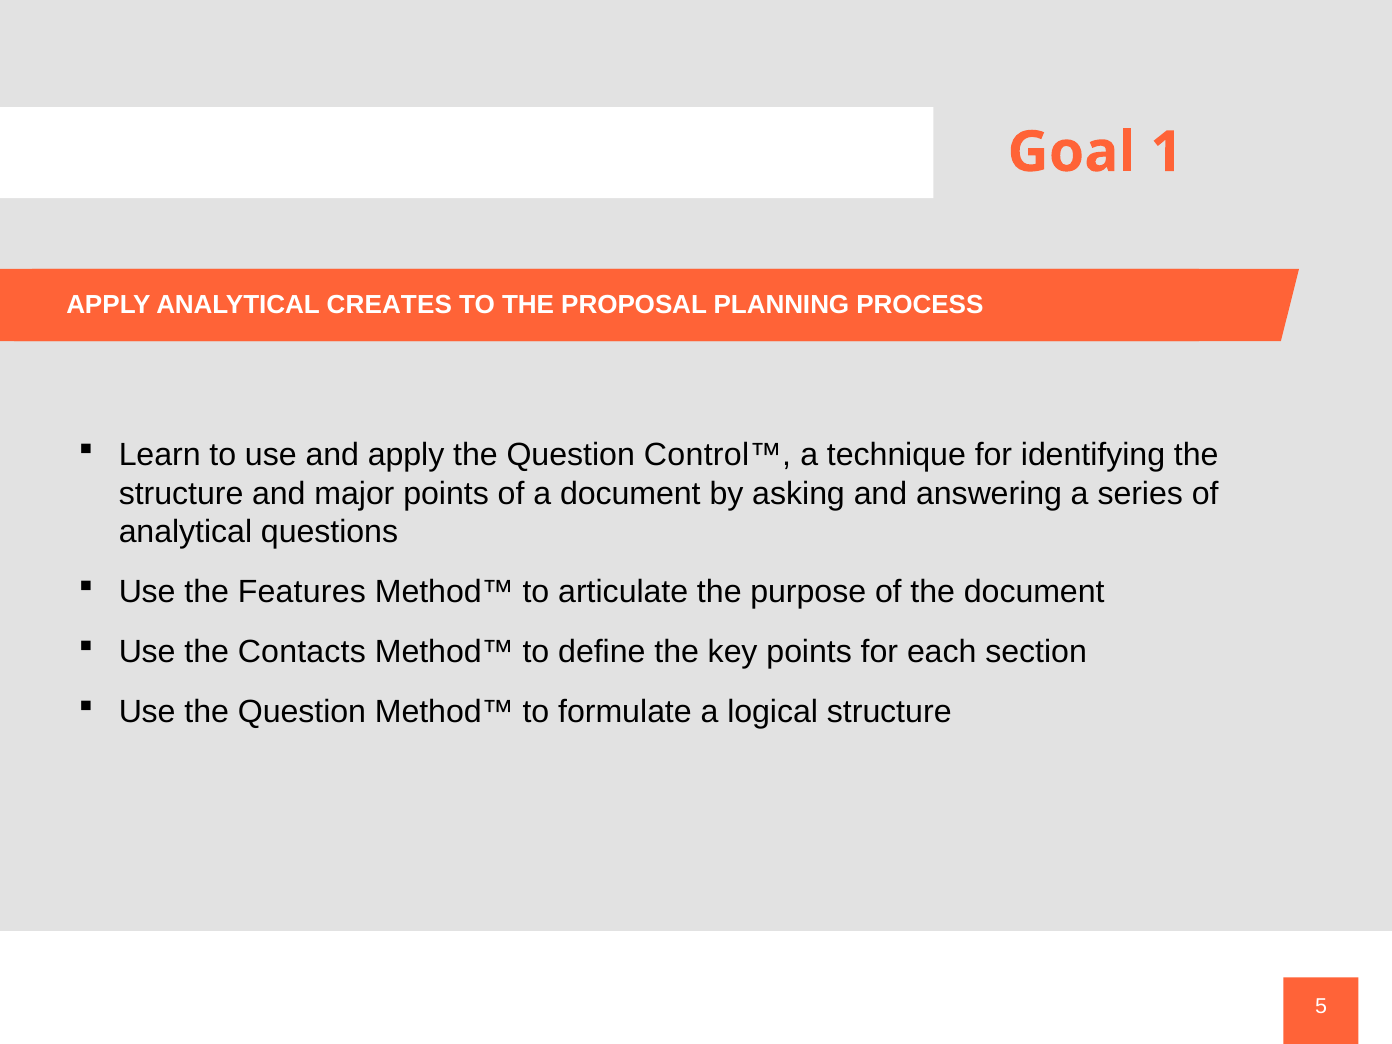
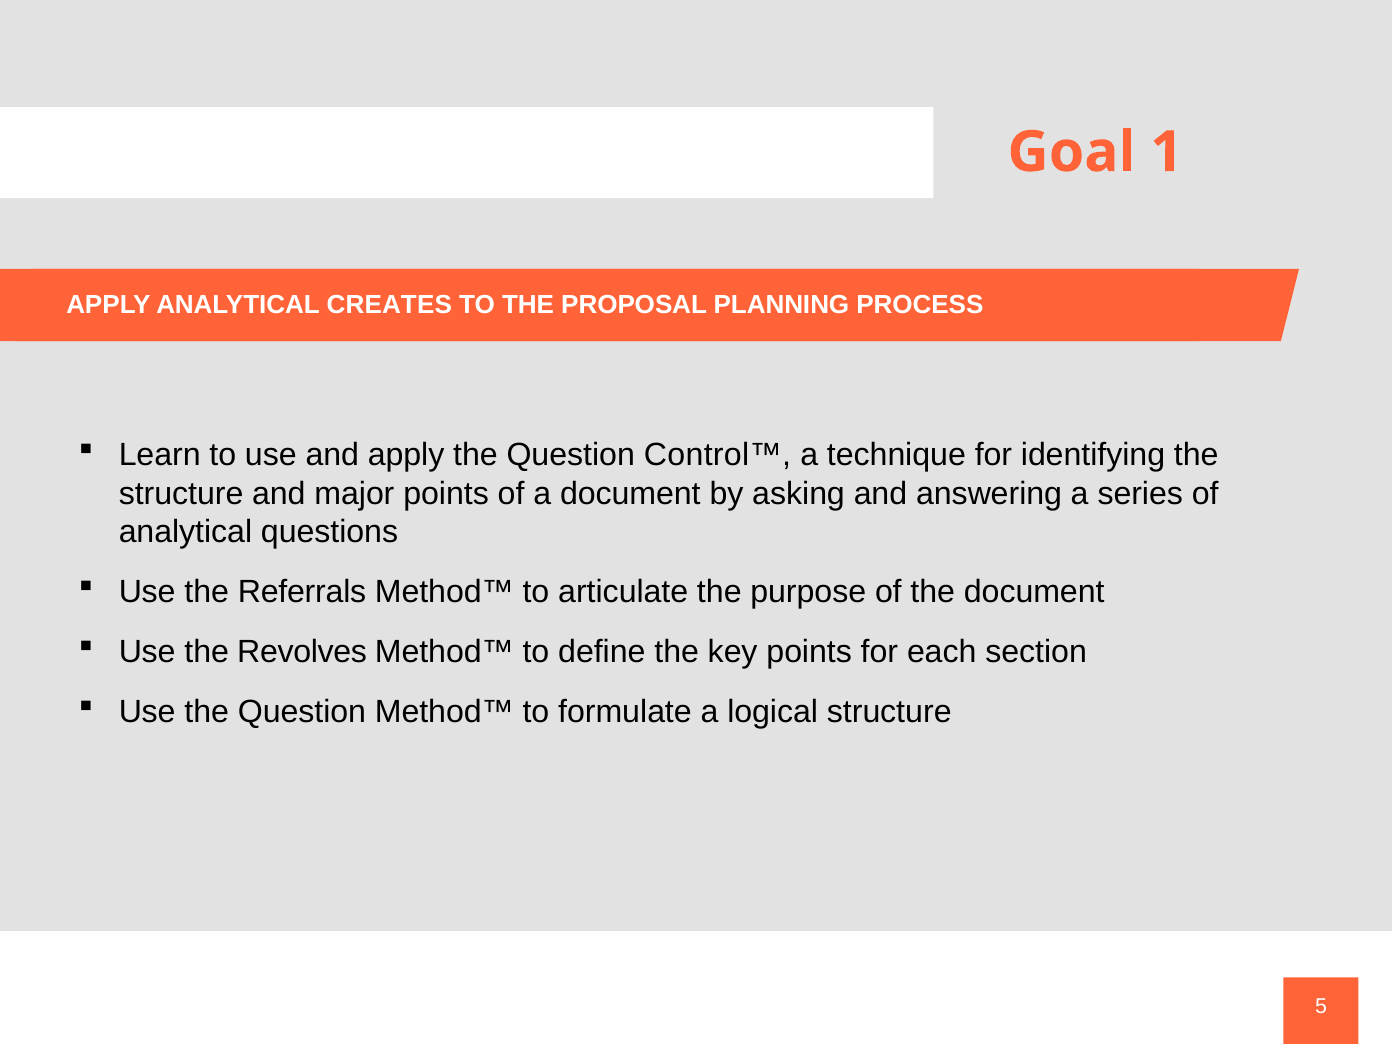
Features: Features -> Referrals
Contacts: Contacts -> Revolves
